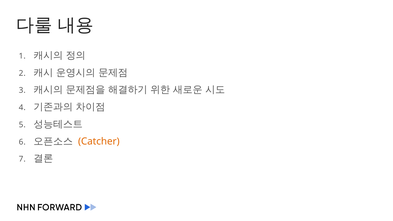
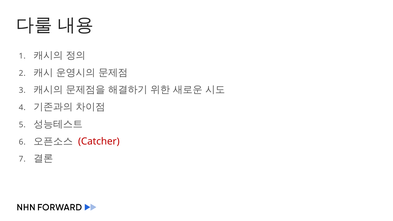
Catcher colour: orange -> red
